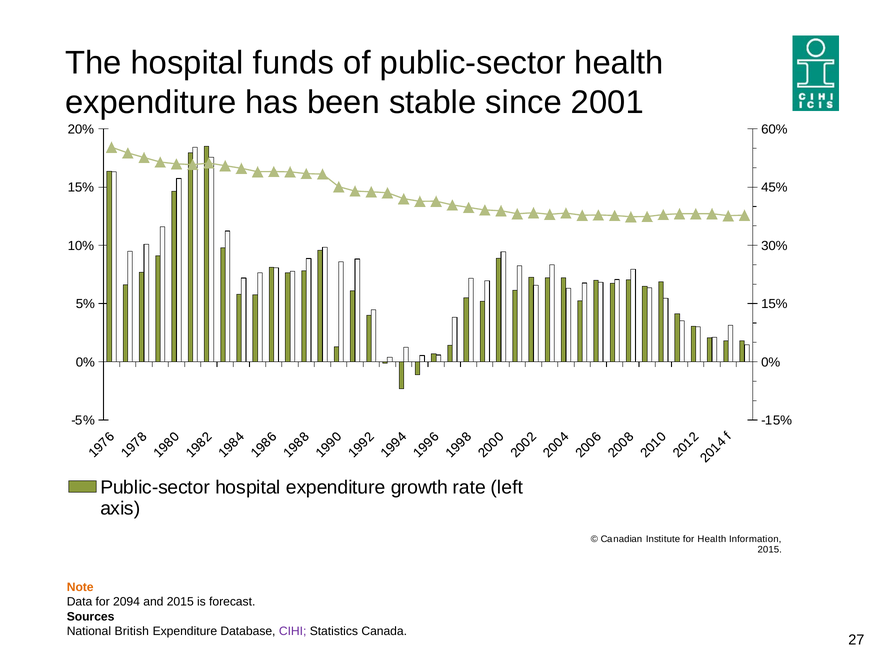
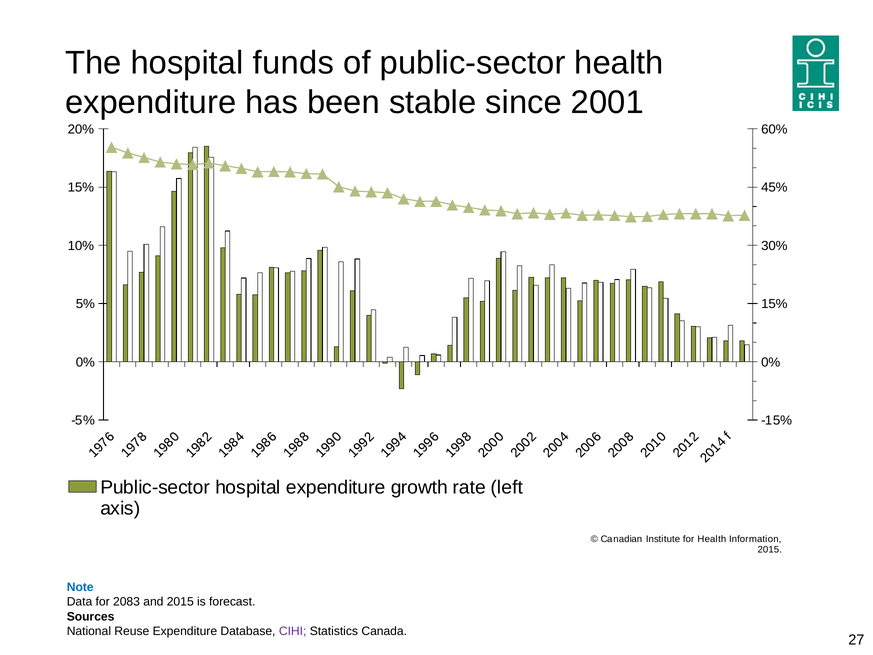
Note colour: orange -> blue
2094: 2094 -> 2083
British: British -> Reuse
